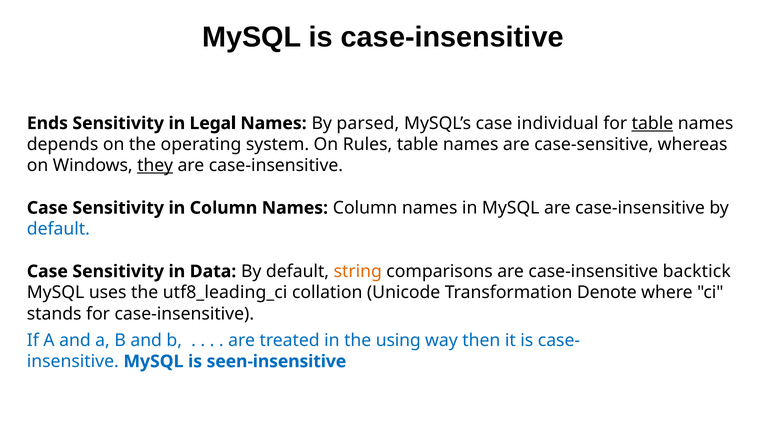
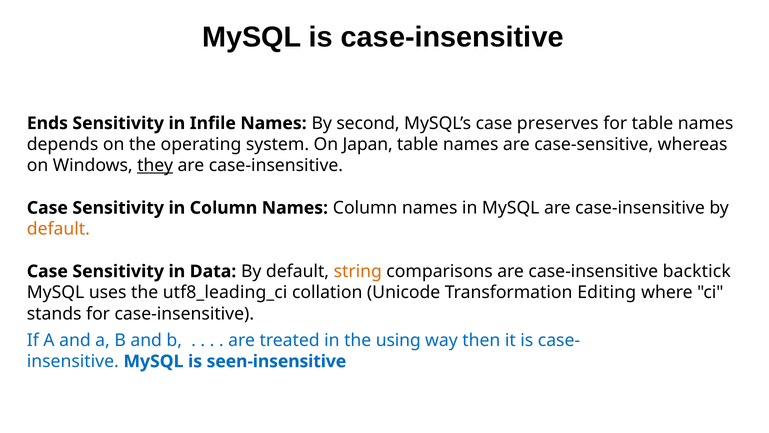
Legal: Legal -> Infile
parsed: parsed -> second
individual: individual -> preserves
table at (652, 123) underline: present -> none
Rules: Rules -> Japan
default at (58, 229) colour: blue -> orange
Denote: Denote -> Editing
